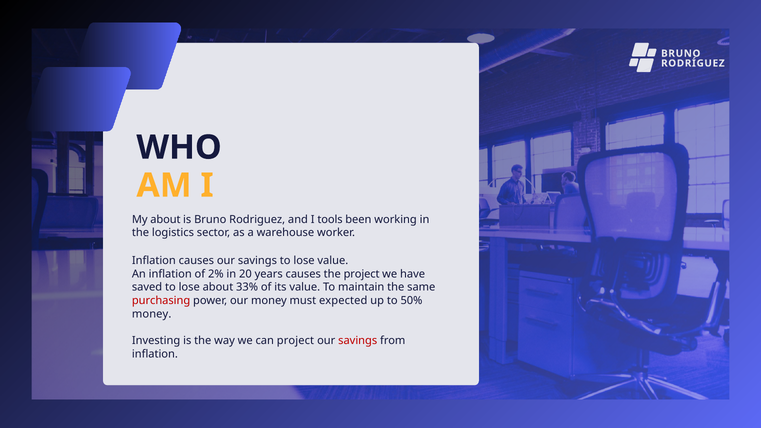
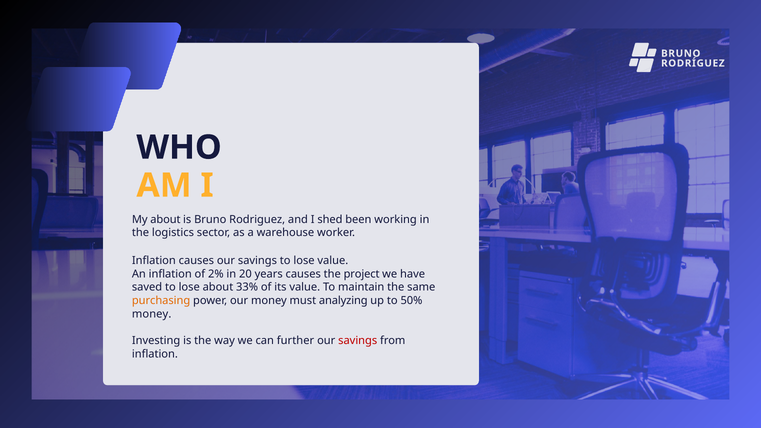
tools: tools -> shed
purchasing colour: red -> orange
expected: expected -> analyzing
can project: project -> further
